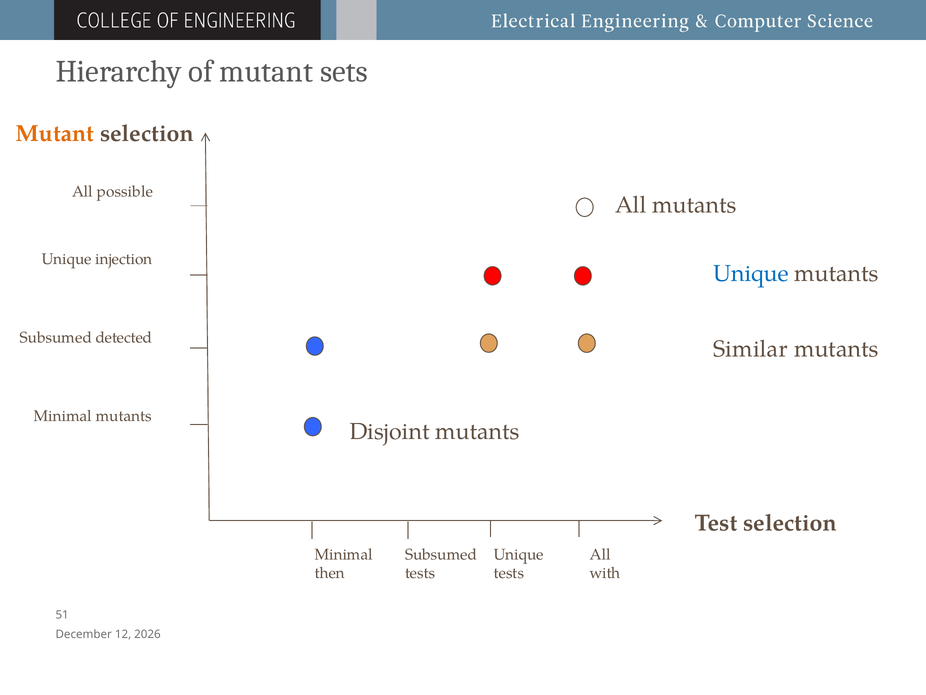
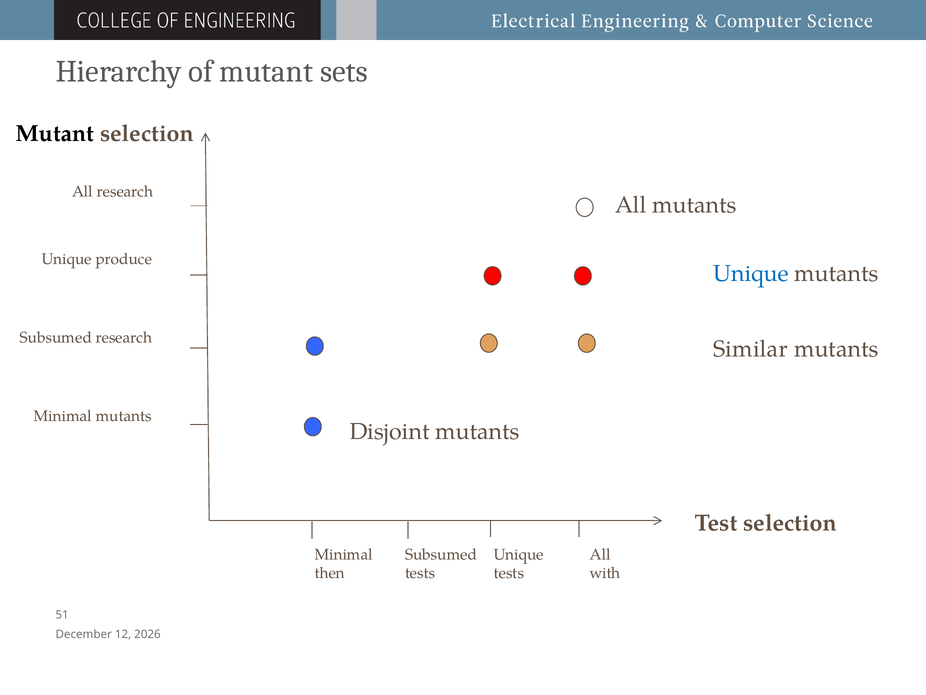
Mutant at (55, 133) colour: orange -> black
All possible: possible -> research
injection: injection -> produce
Subsumed detected: detected -> research
